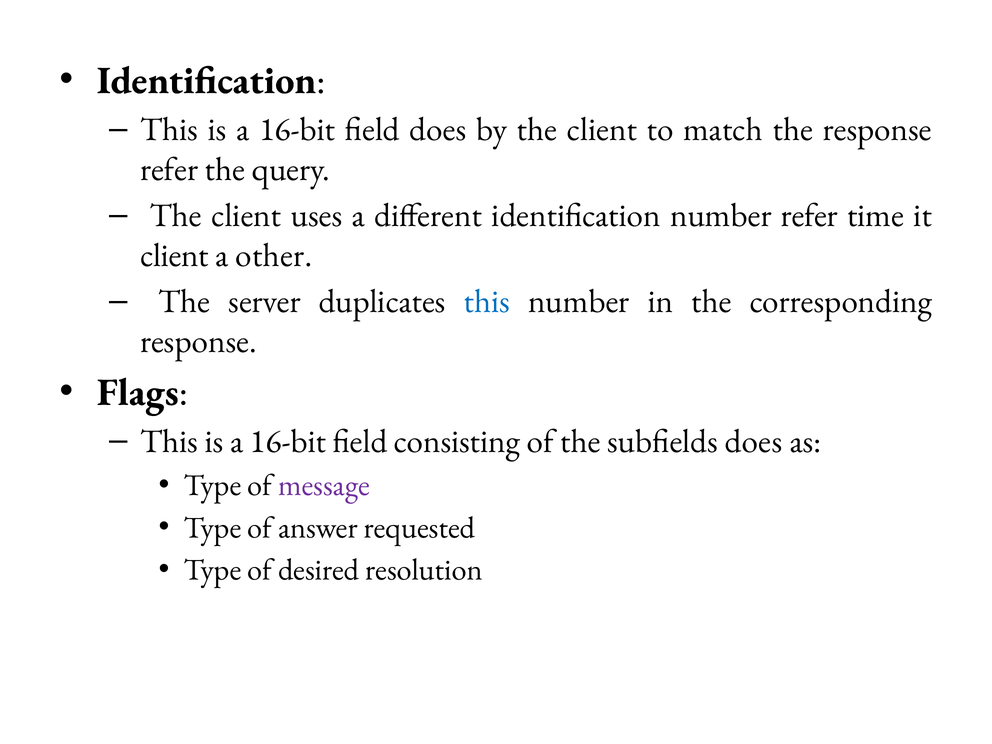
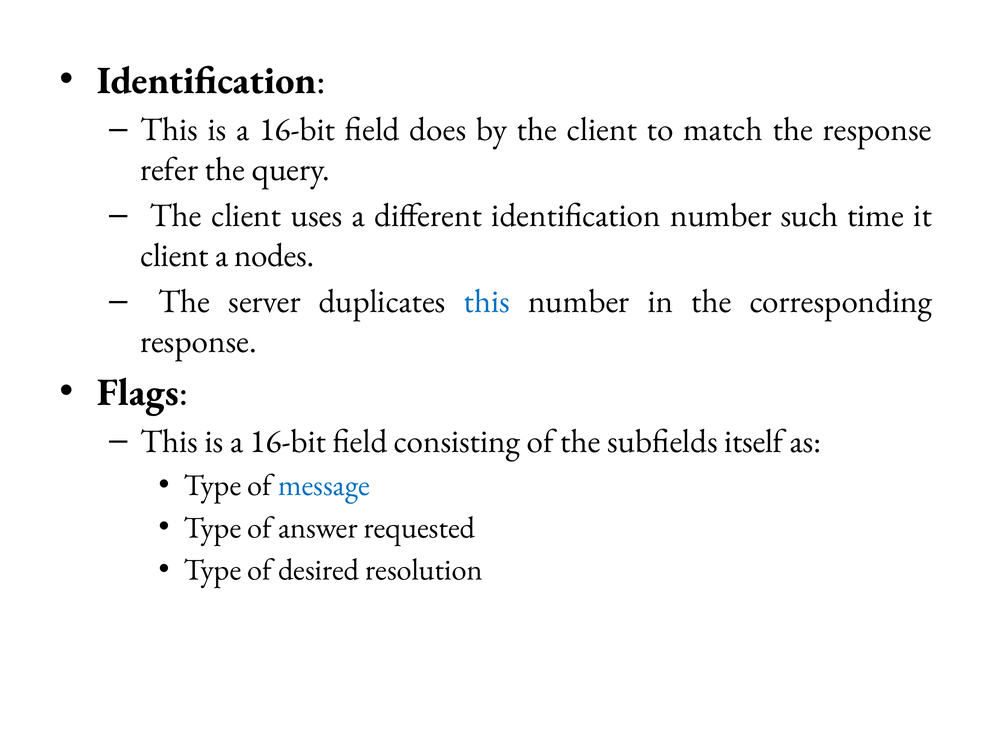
number refer: refer -> such
other: other -> nodes
subfields does: does -> itself
message colour: purple -> blue
